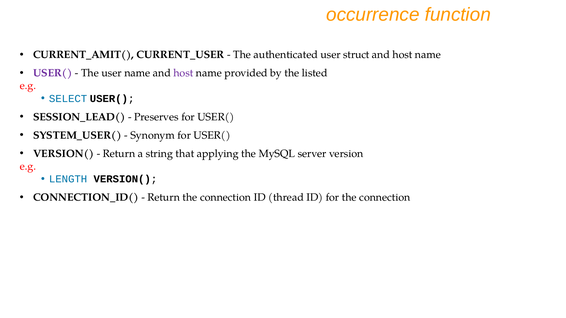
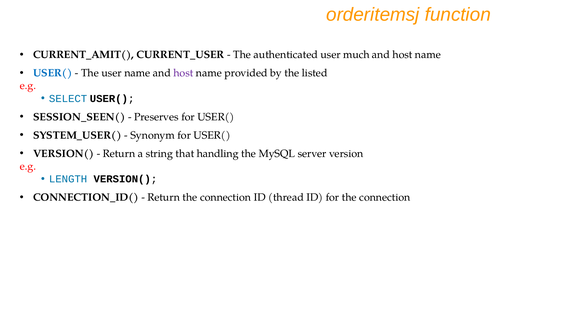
occurrence: occurrence -> orderitemsj
struct: struct -> much
USER( at (53, 73) colour: purple -> blue
SESSION_LEAD(: SESSION_LEAD( -> SESSION_SEEN(
applying: applying -> handling
